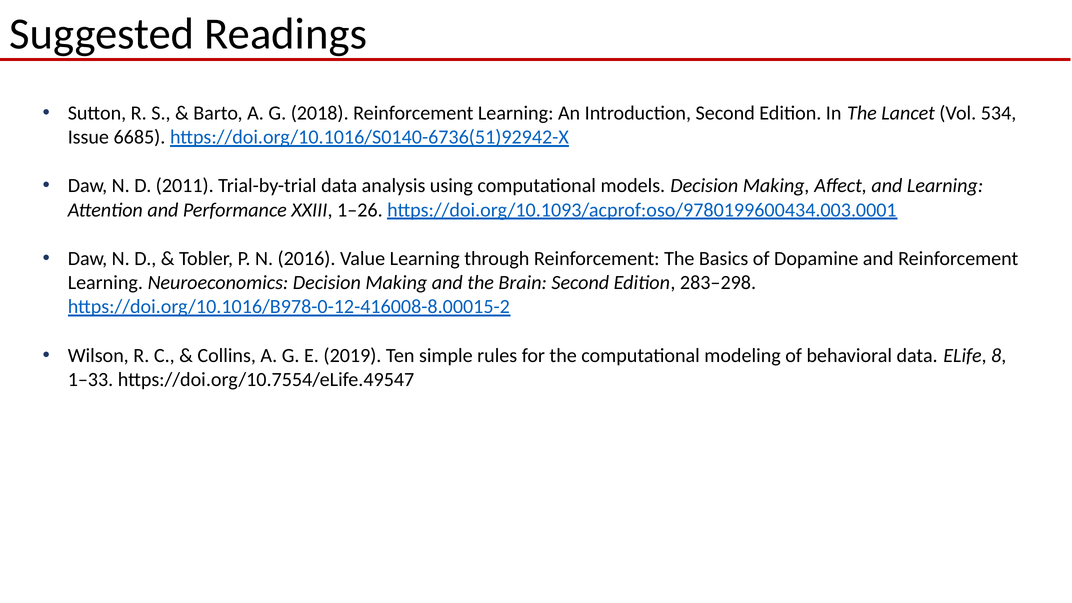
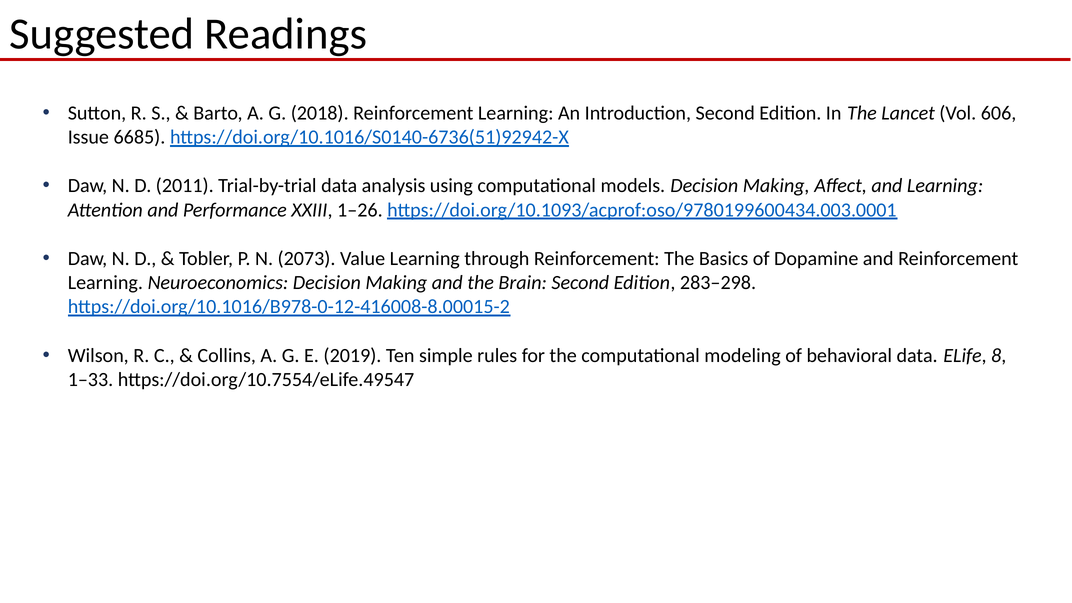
534: 534 -> 606
2016: 2016 -> 2073
